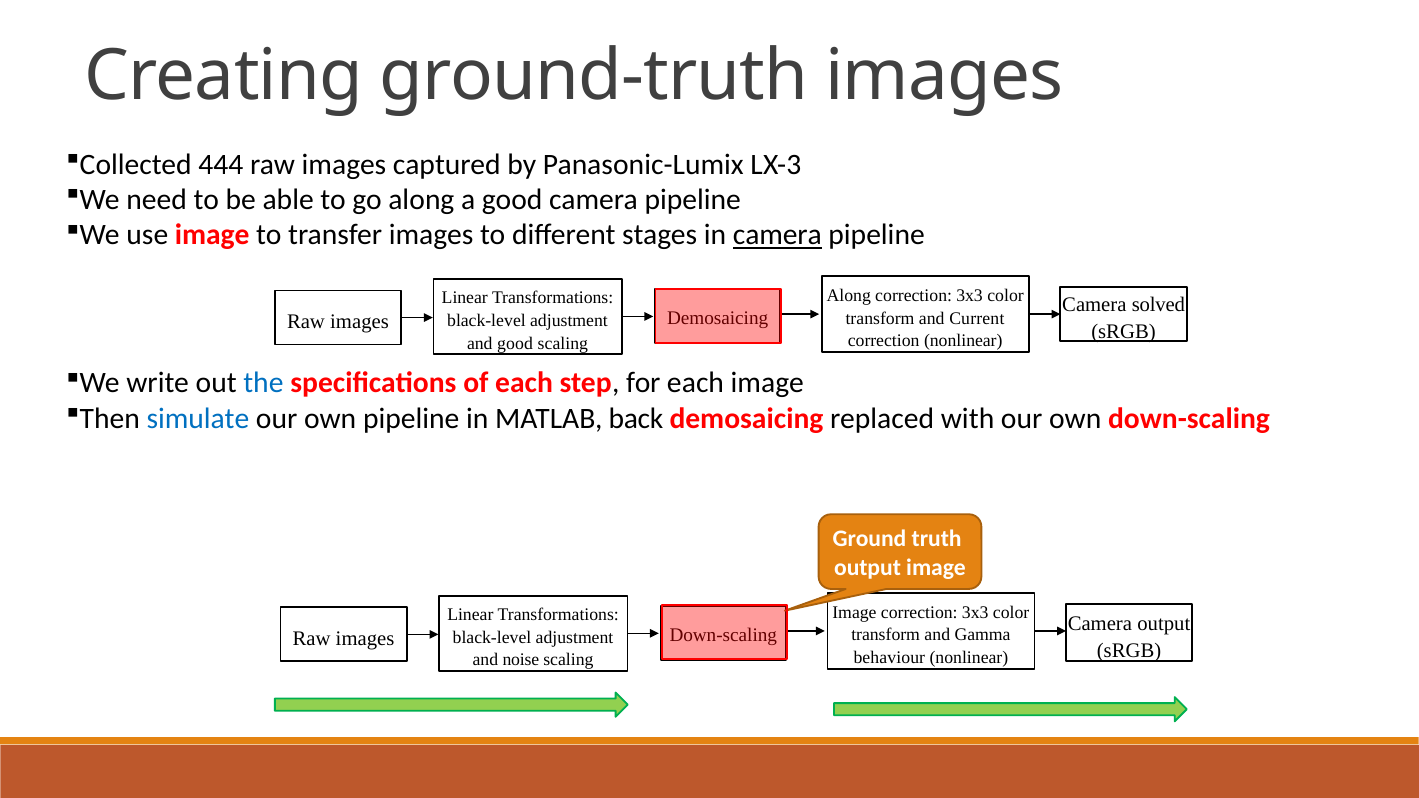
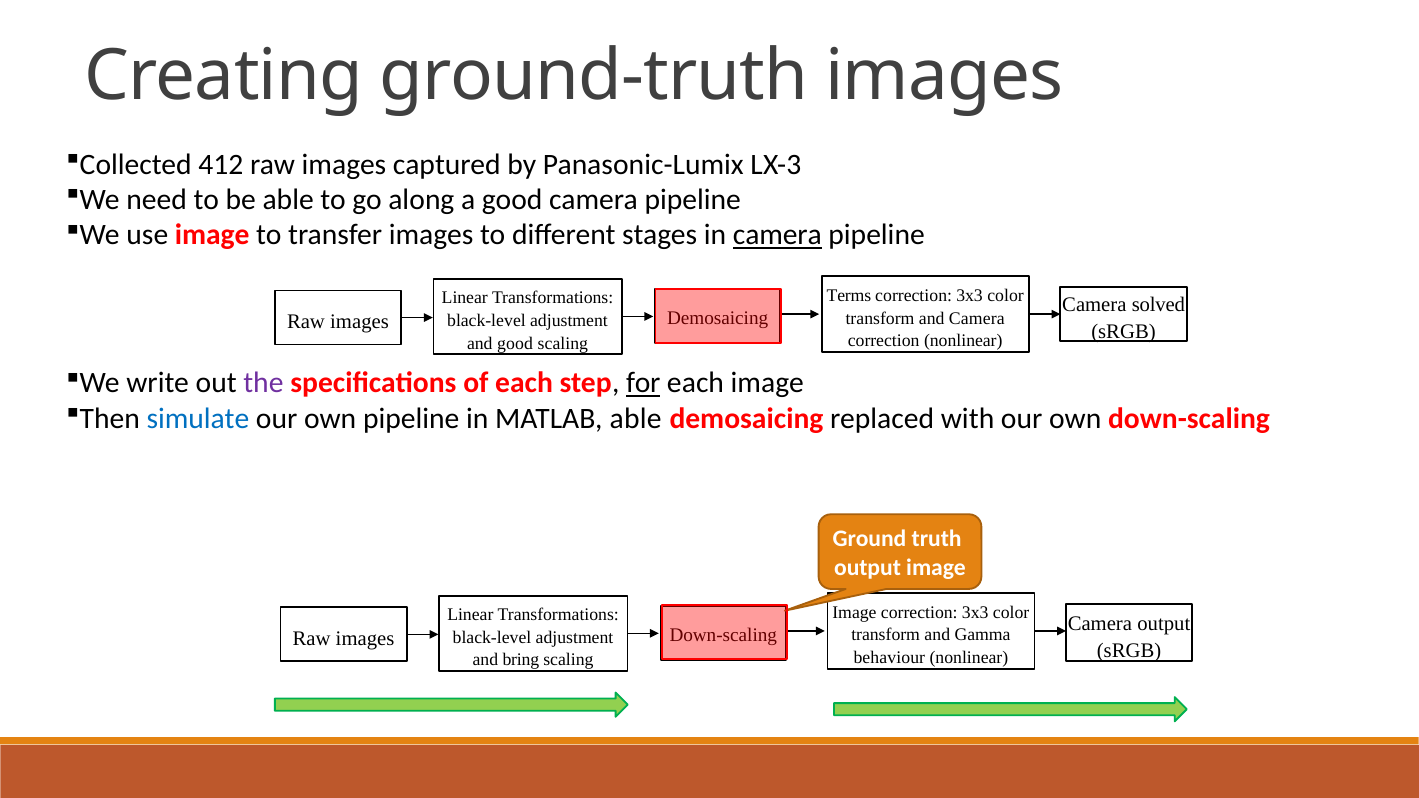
444: 444 -> 412
Along at (849, 295): Along -> Terms
and Current: Current -> Camera
the colour: blue -> purple
for underline: none -> present
MATLAB back: back -> able
noise: noise -> bring
